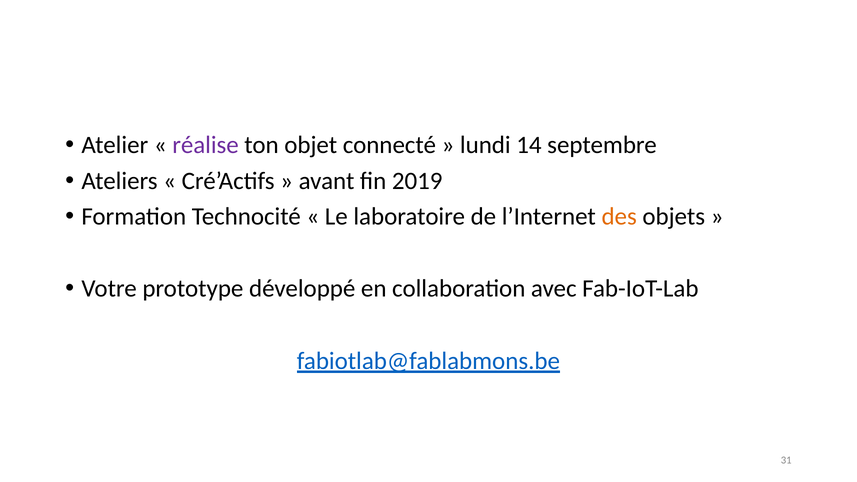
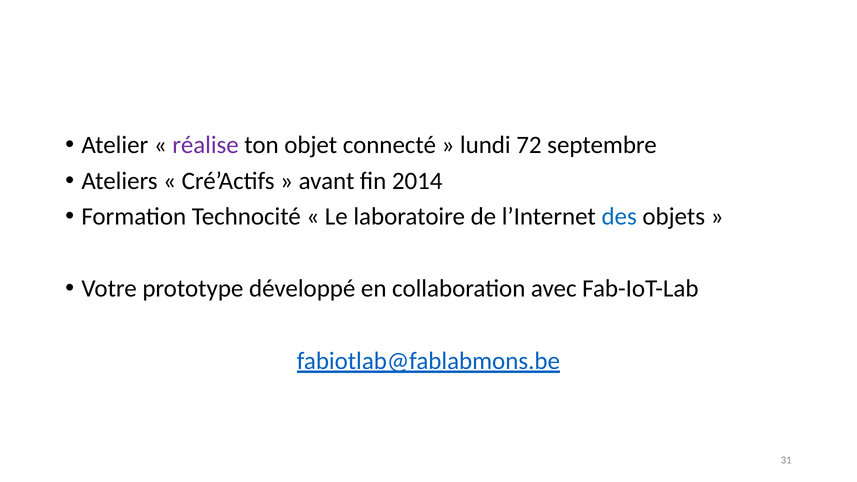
14: 14 -> 72
2019: 2019 -> 2014
des colour: orange -> blue
